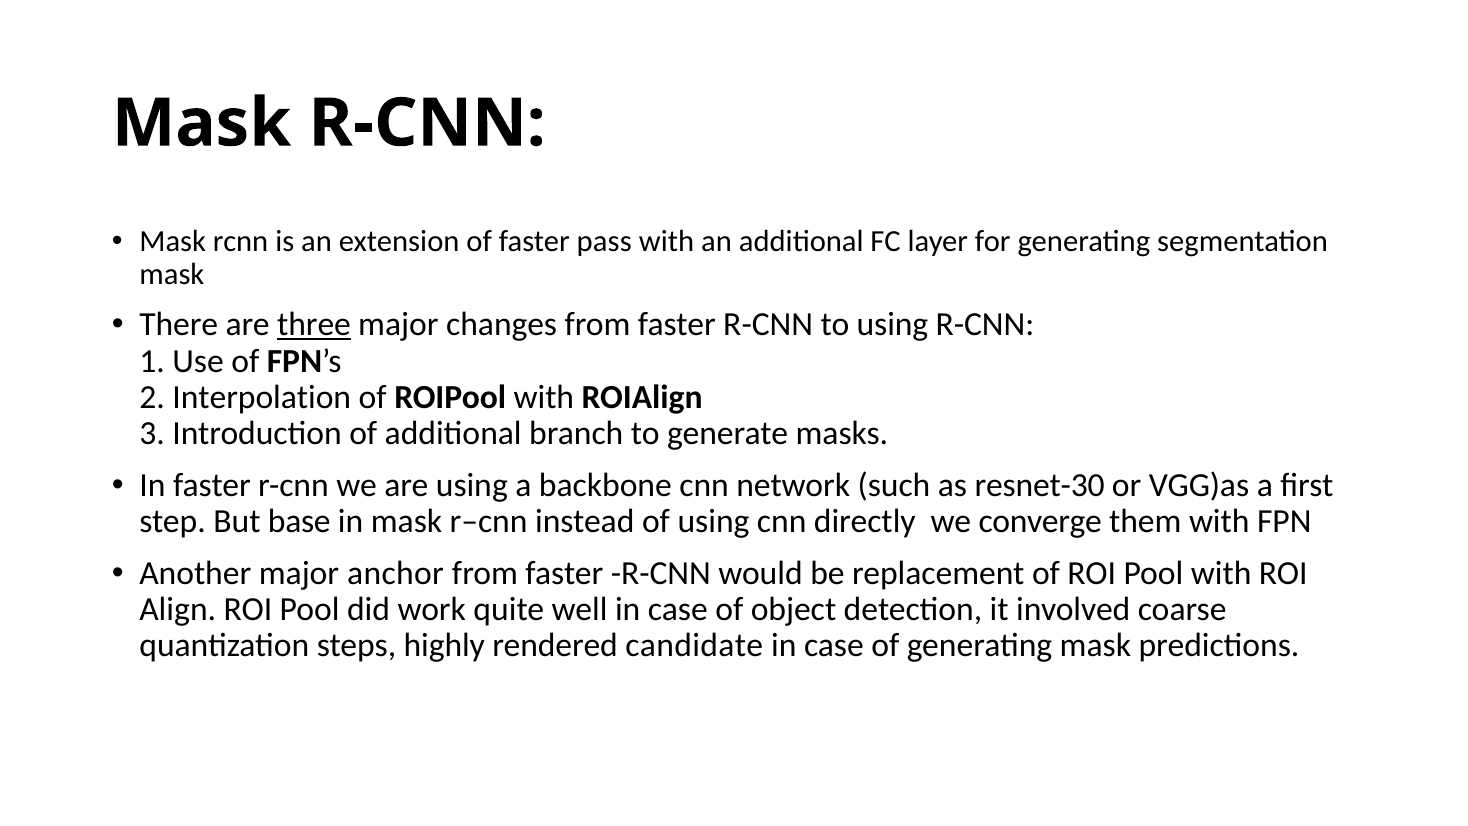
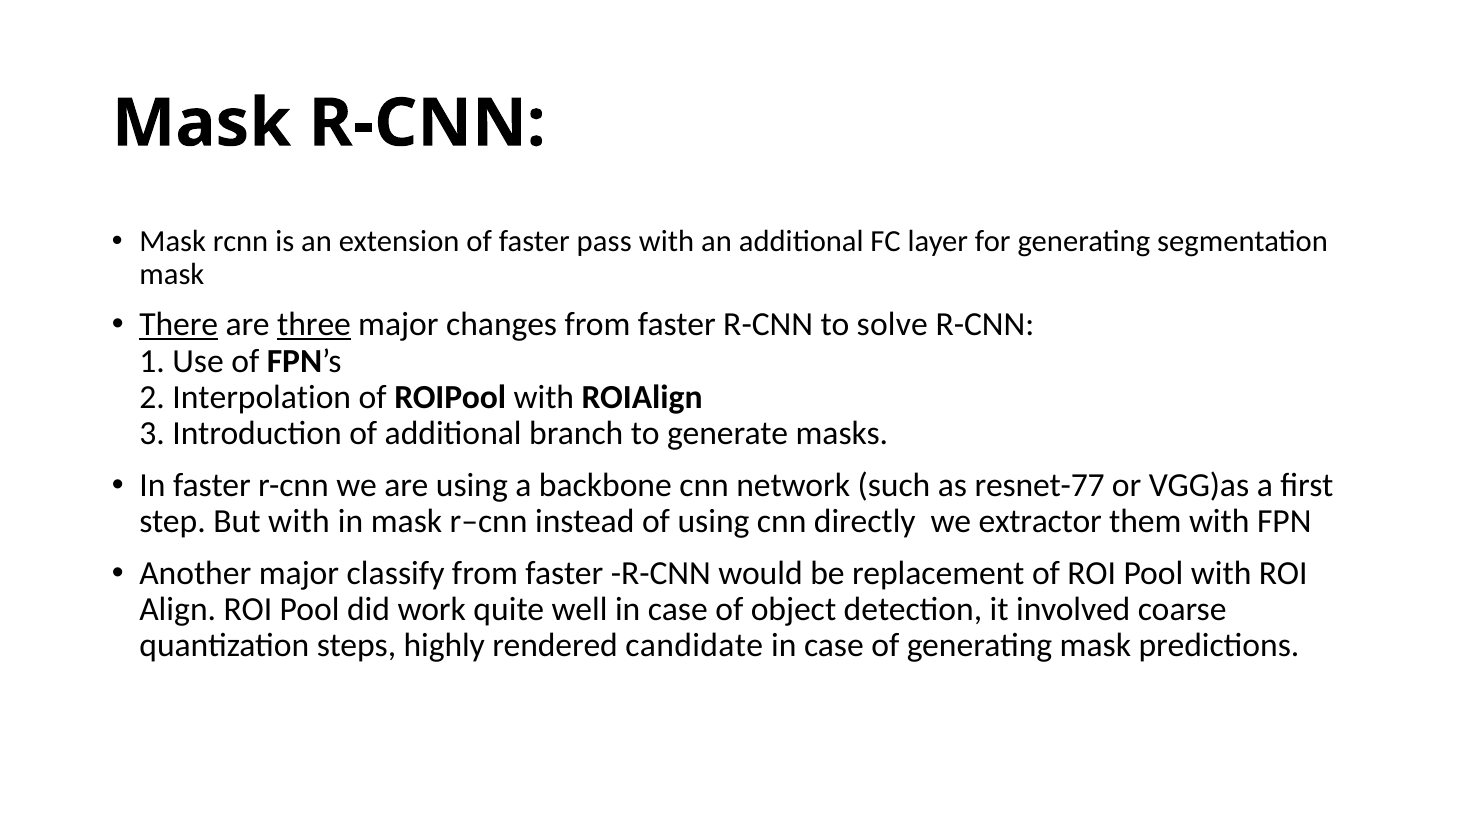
There underline: none -> present
to using: using -> solve
resnet-30: resnet-30 -> resnet-77
But base: base -> with
converge: converge -> extractor
anchor: anchor -> classify
